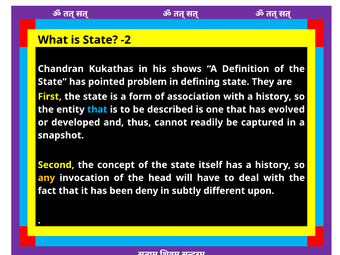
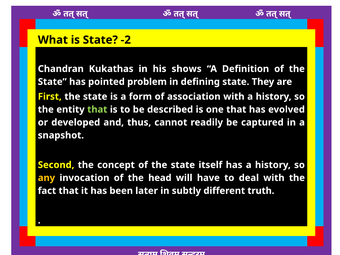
that at (97, 109) colour: light blue -> light green
deny: deny -> later
upon: upon -> truth
